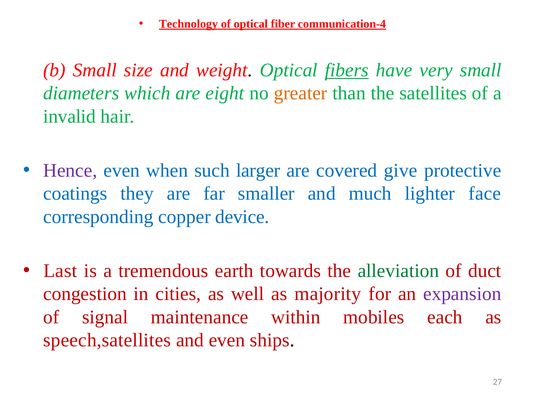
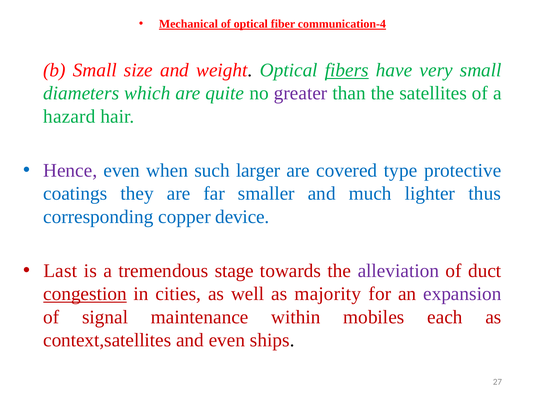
Technology: Technology -> Mechanical
eight: eight -> quite
greater colour: orange -> purple
invalid: invalid -> hazard
give: give -> type
face: face -> thus
earth: earth -> stage
alleviation colour: green -> purple
congestion underline: none -> present
speech,satellites: speech,satellites -> context,satellites
